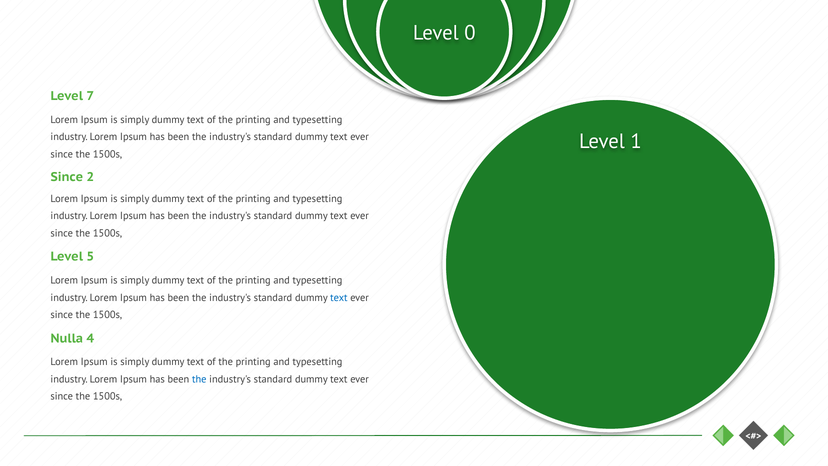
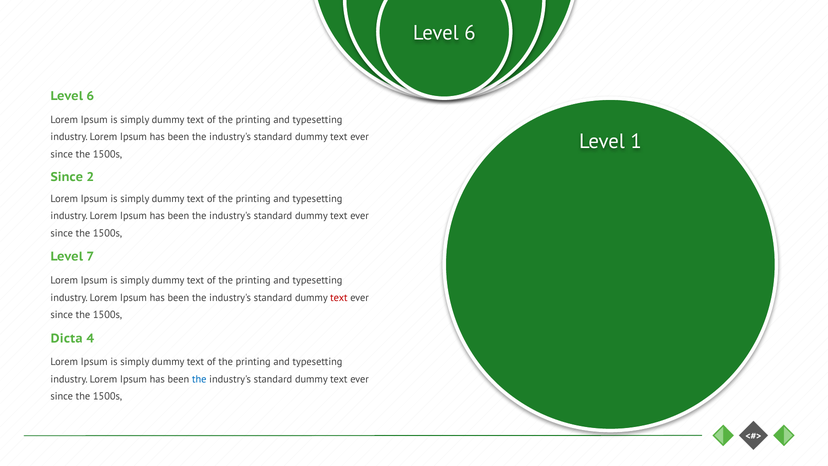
0 at (470, 33): 0 -> 6
7 at (90, 96): 7 -> 6
5: 5 -> 7
text at (339, 297) colour: blue -> red
Nulla: Nulla -> Dicta
